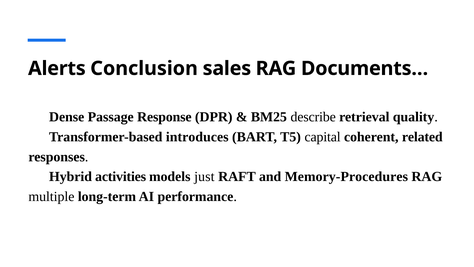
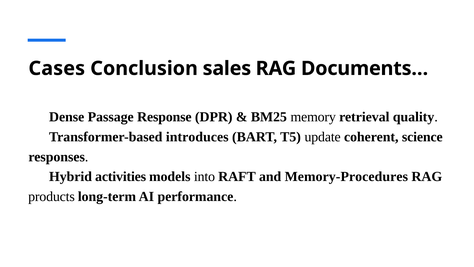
Alerts: Alerts -> Cases
describe: describe -> memory
capital: capital -> update
related: related -> science
just: just -> into
multiple: multiple -> products
